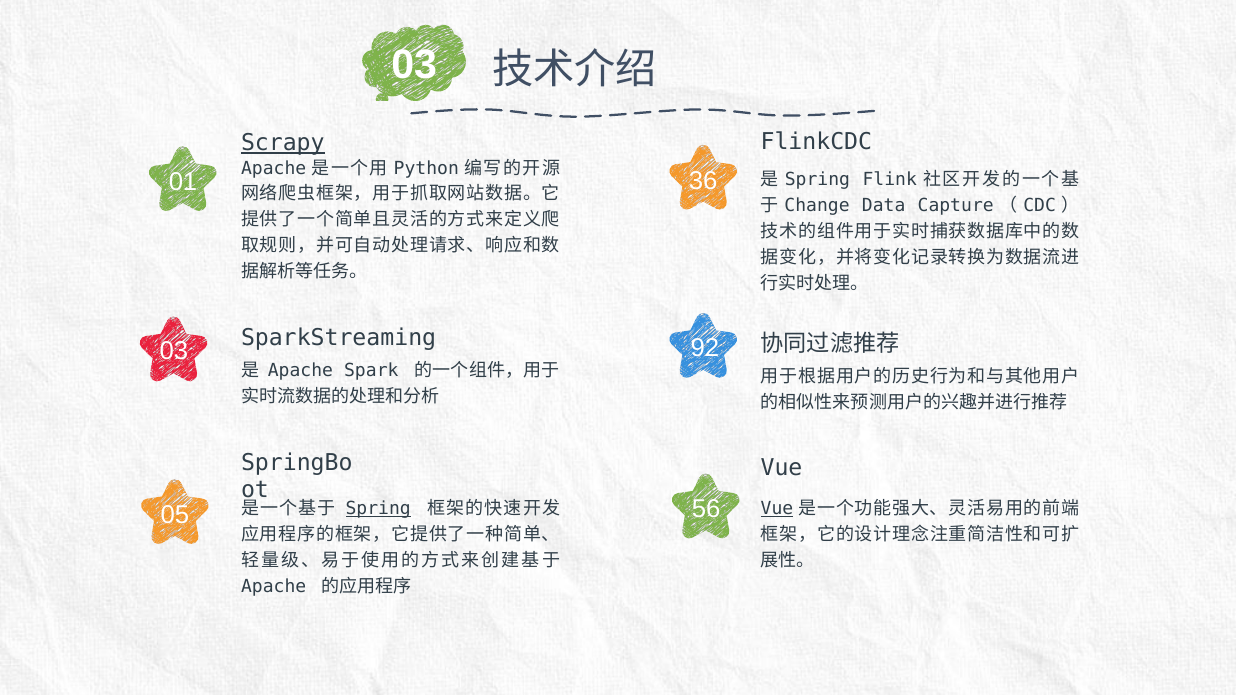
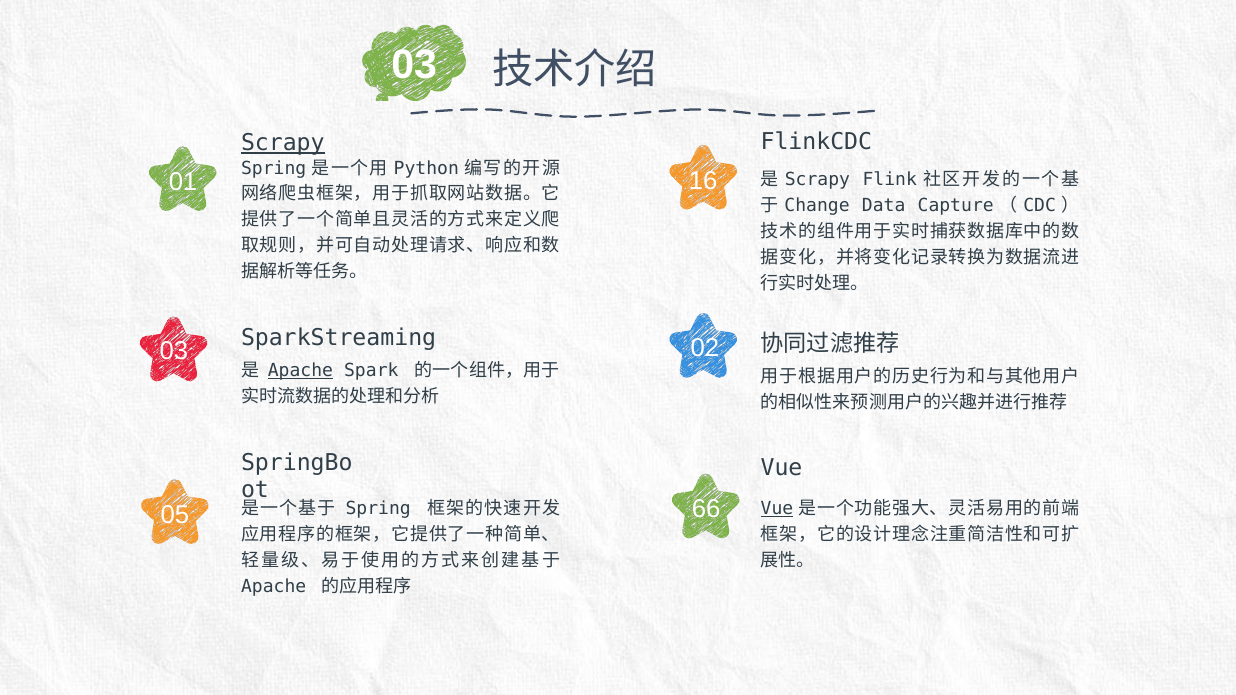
Apache at (274, 168): Apache -> Spring
36: 36 -> 16
Spring at (817, 180): Spring -> Scrapy
92: 92 -> 02
Apache at (300, 371) underline: none -> present
Spring at (378, 509) underline: present -> none
56: 56 -> 66
